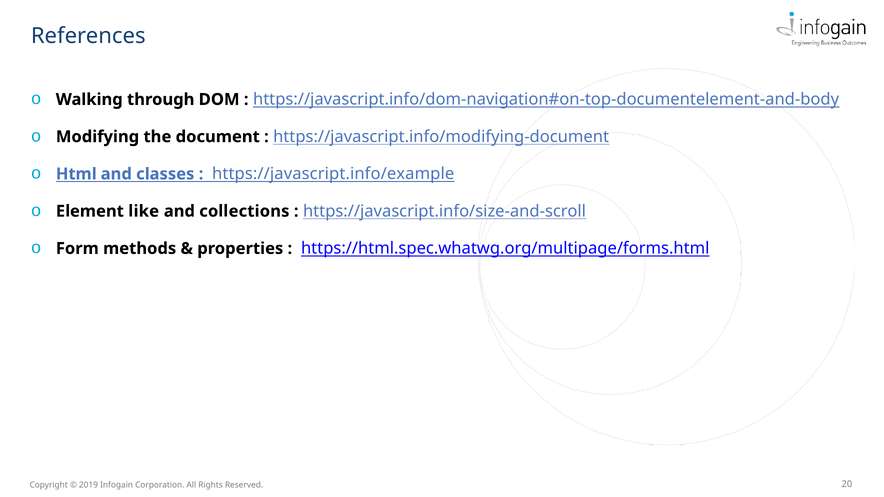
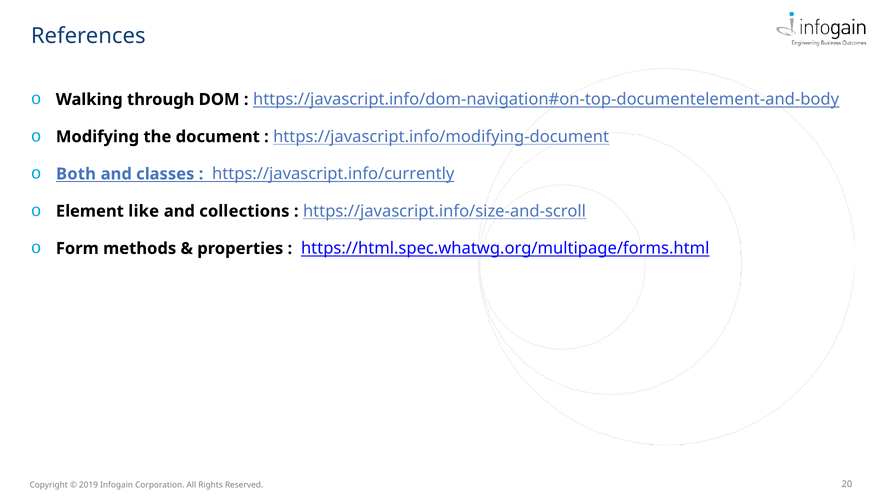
Html: Html -> Both
https://javascript.info/example: https://javascript.info/example -> https://javascript.info/currently
